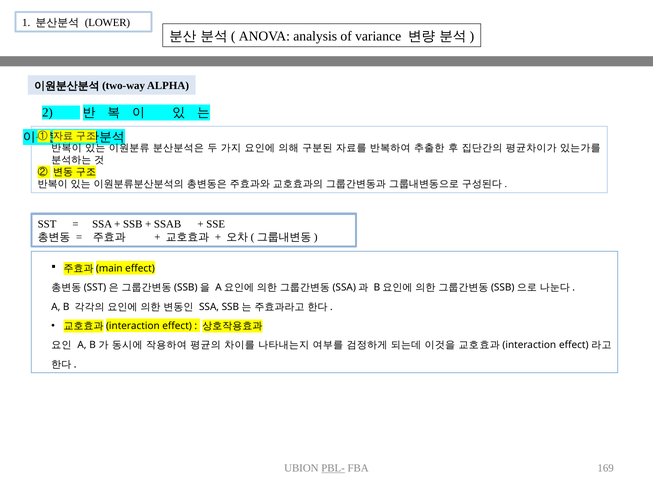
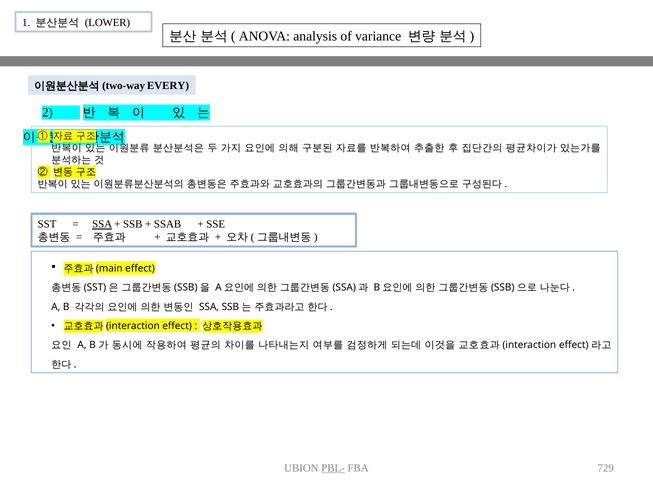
ALPHA: ALPHA -> EVERY
SSA at (102, 224) underline: none -> present
169: 169 -> 729
